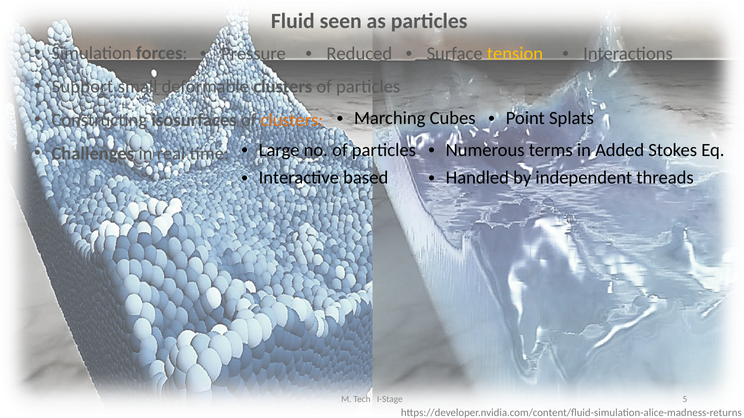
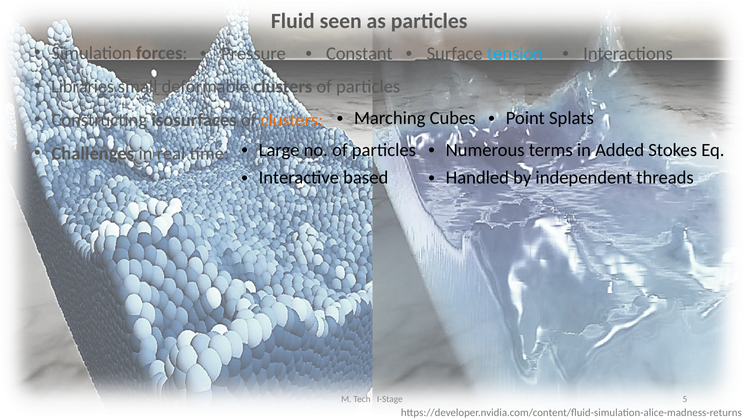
Reduced: Reduced -> Constant
tension colour: yellow -> light blue
Support: Support -> Libraries
